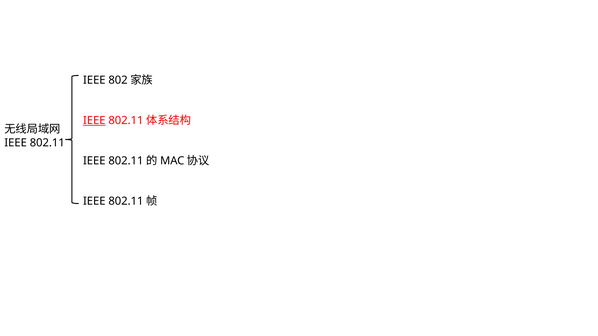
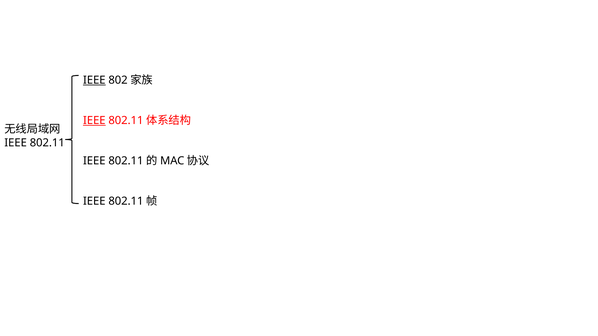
IEEE at (94, 80) underline: none -> present
